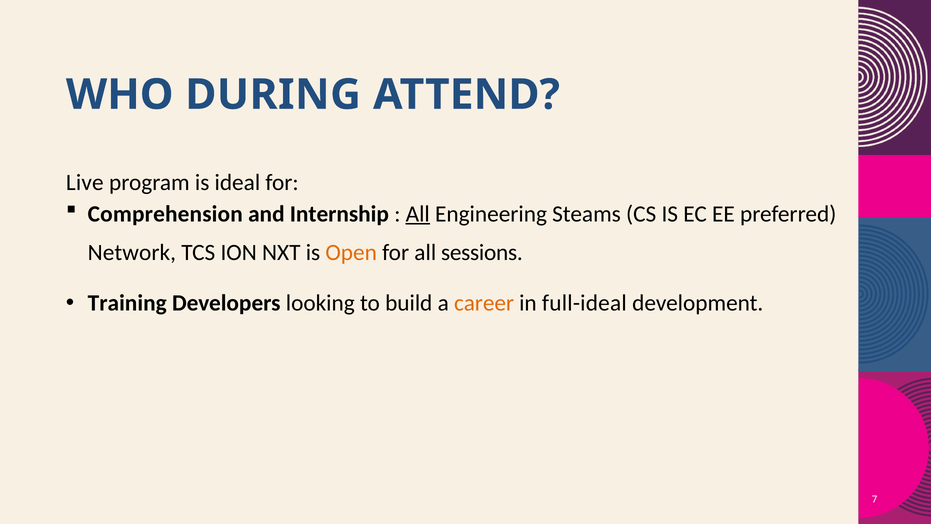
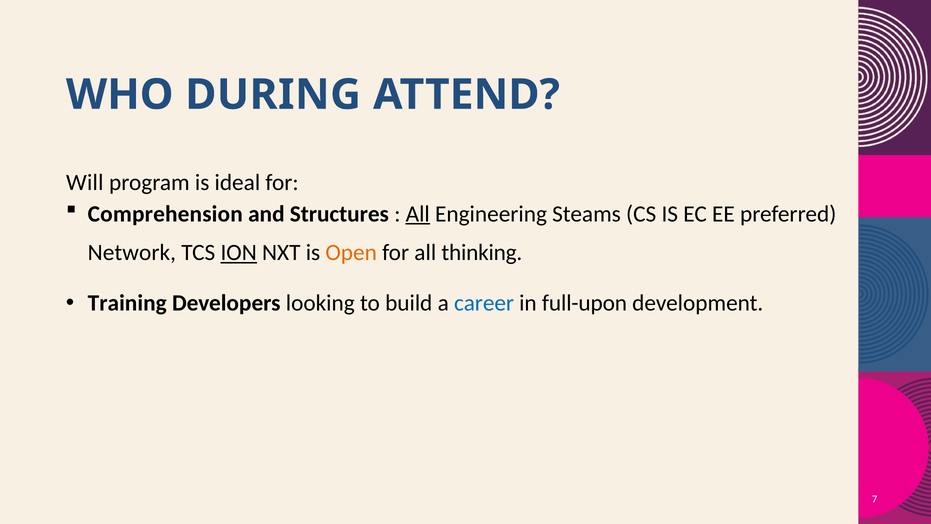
Live: Live -> Will
Internship: Internship -> Structures
ION underline: none -> present
sessions: sessions -> thinking
career colour: orange -> blue
full-ideal: full-ideal -> full-upon
